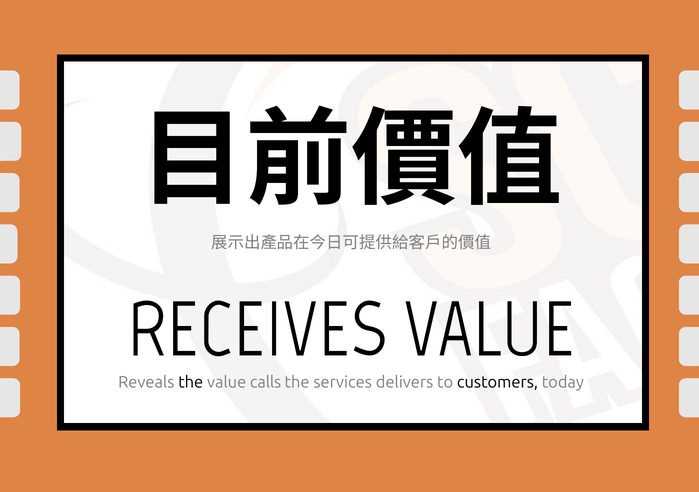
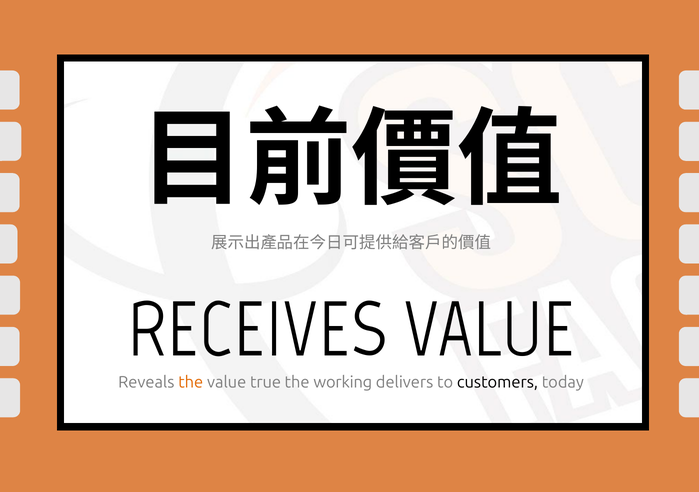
the at (191, 383) colour: black -> orange
calls: calls -> true
services: services -> working
